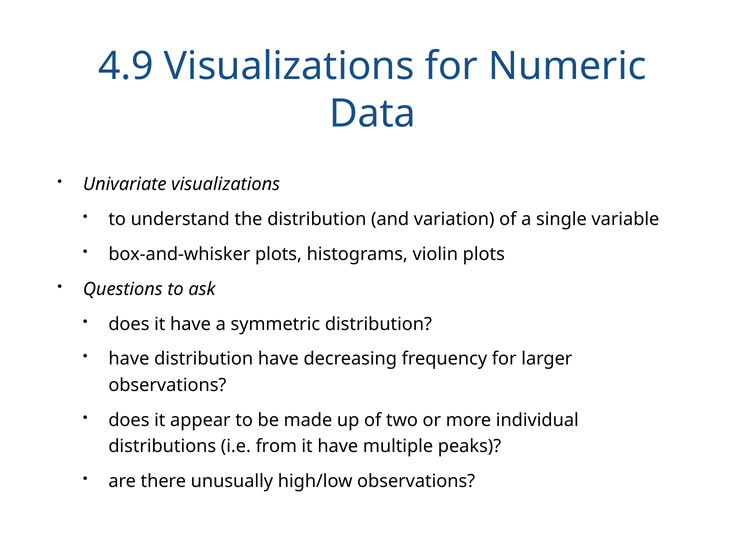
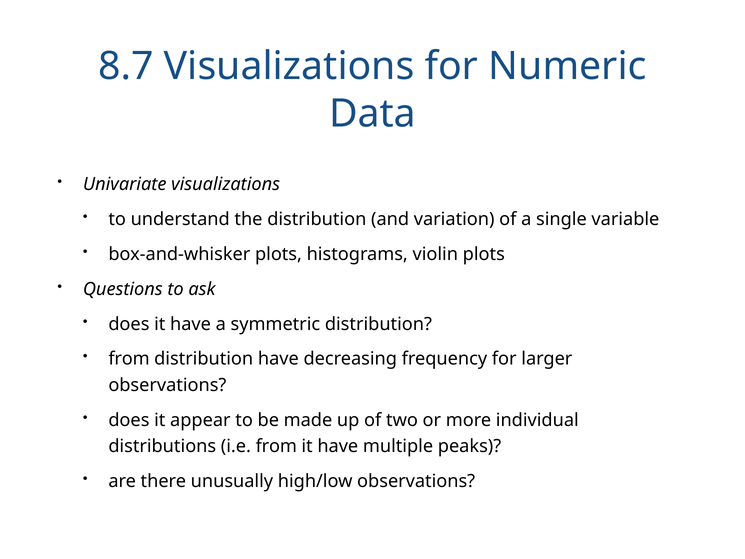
4.9: 4.9 -> 8.7
have at (129, 359): have -> from
